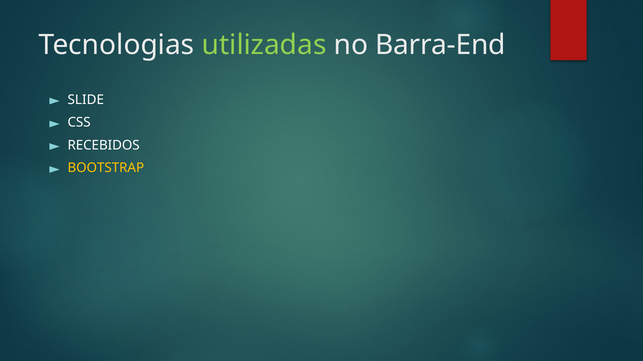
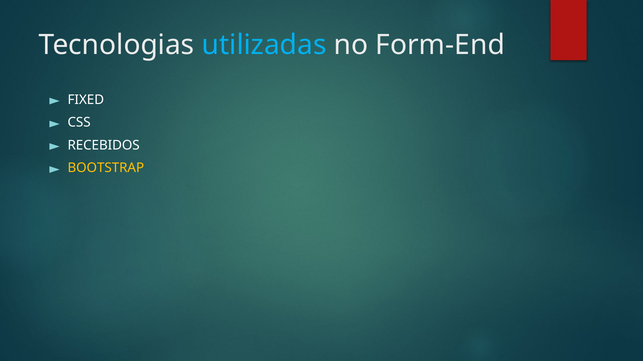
utilizadas colour: light green -> light blue
Barra-End: Barra-End -> Form-End
SLIDE: SLIDE -> FIXED
